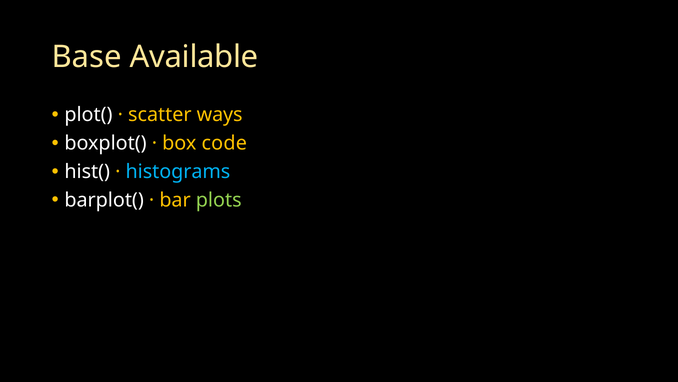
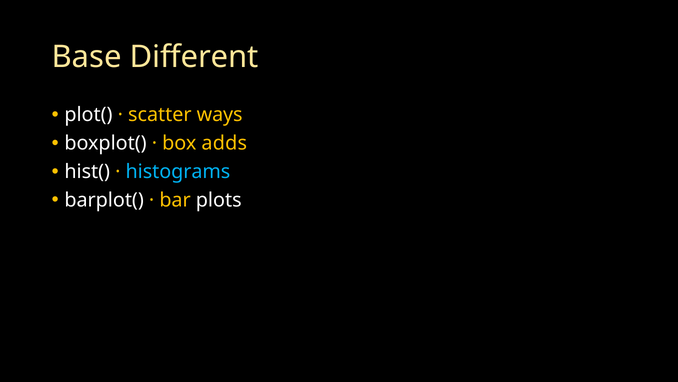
Available: Available -> Different
code: code -> adds
plots colour: light green -> white
